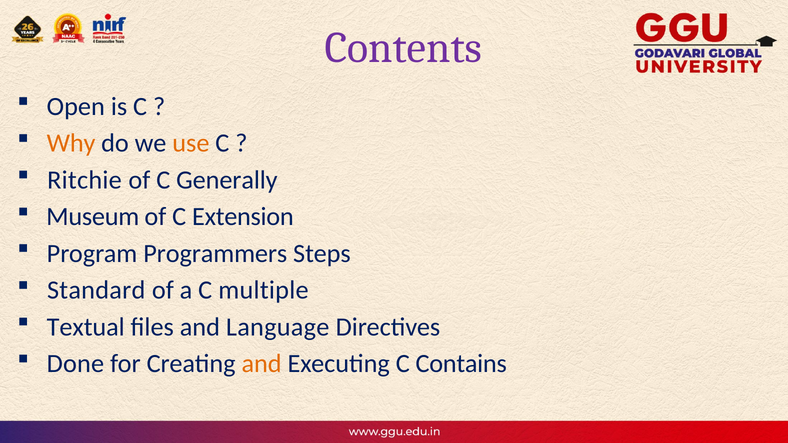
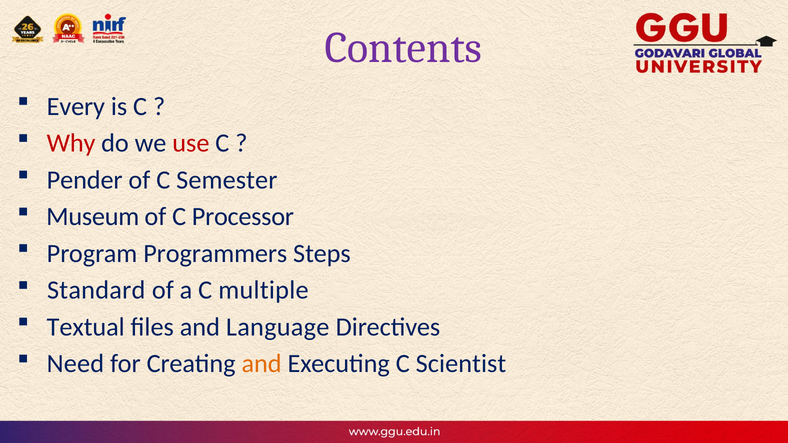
Open: Open -> Every
Why colour: orange -> red
use colour: orange -> red
Ritchie: Ritchie -> Pender
Generally: Generally -> Semester
Extension: Extension -> Processor
Done: Done -> Need
Contains: Contains -> Scientist
